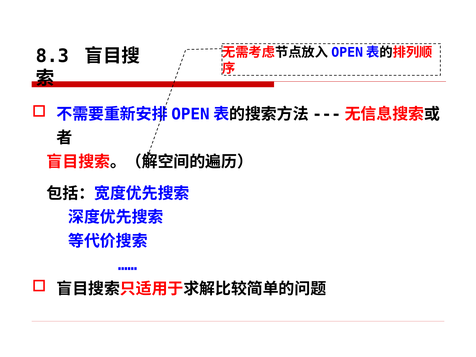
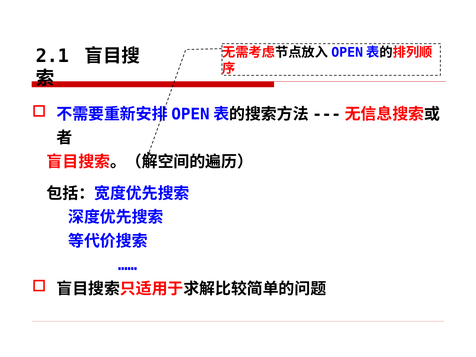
8.3: 8.3 -> 2.1
